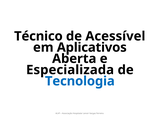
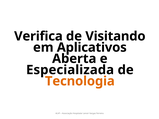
Técnico: Técnico -> Verifica
Acessível: Acessível -> Visitando
Tecnologia colour: blue -> orange
